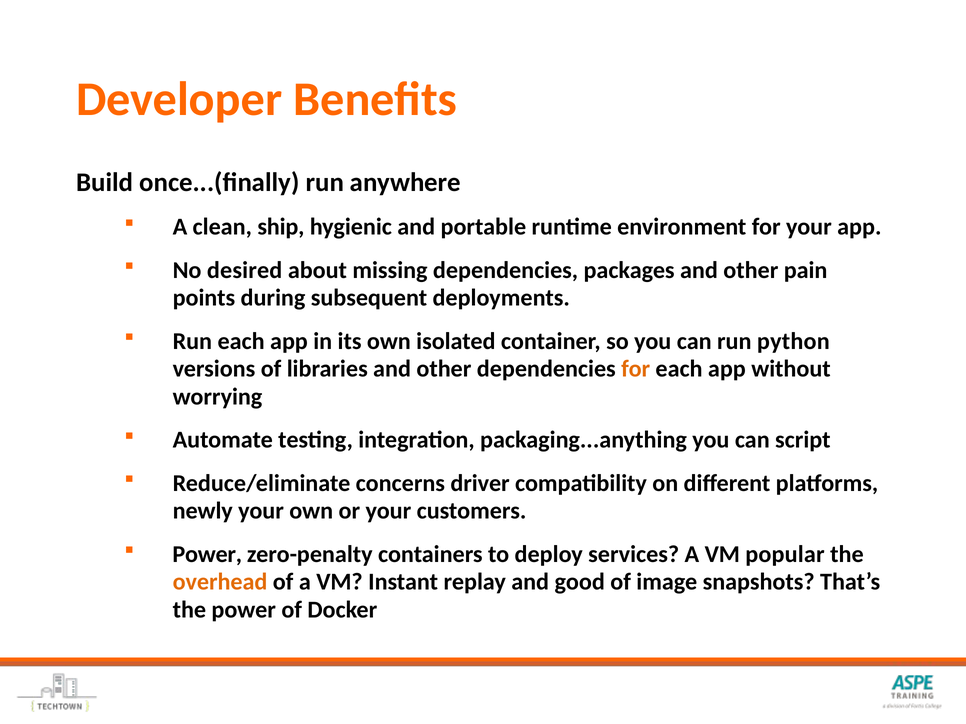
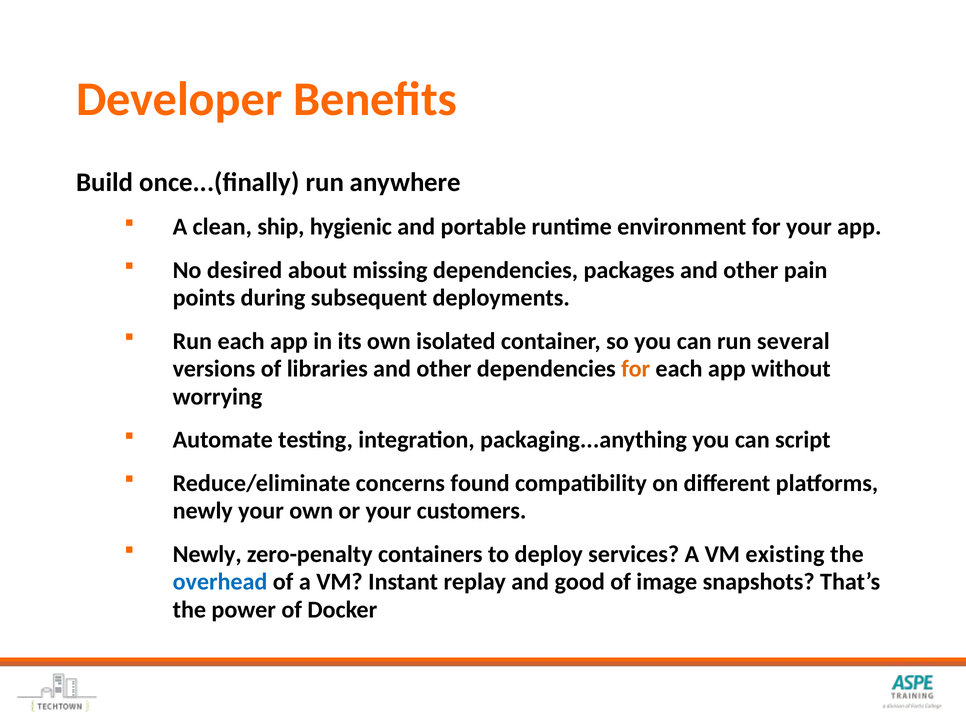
python: python -> several
driver: driver -> found
Power at (207, 555): Power -> Newly
popular: popular -> existing
overhead colour: orange -> blue
